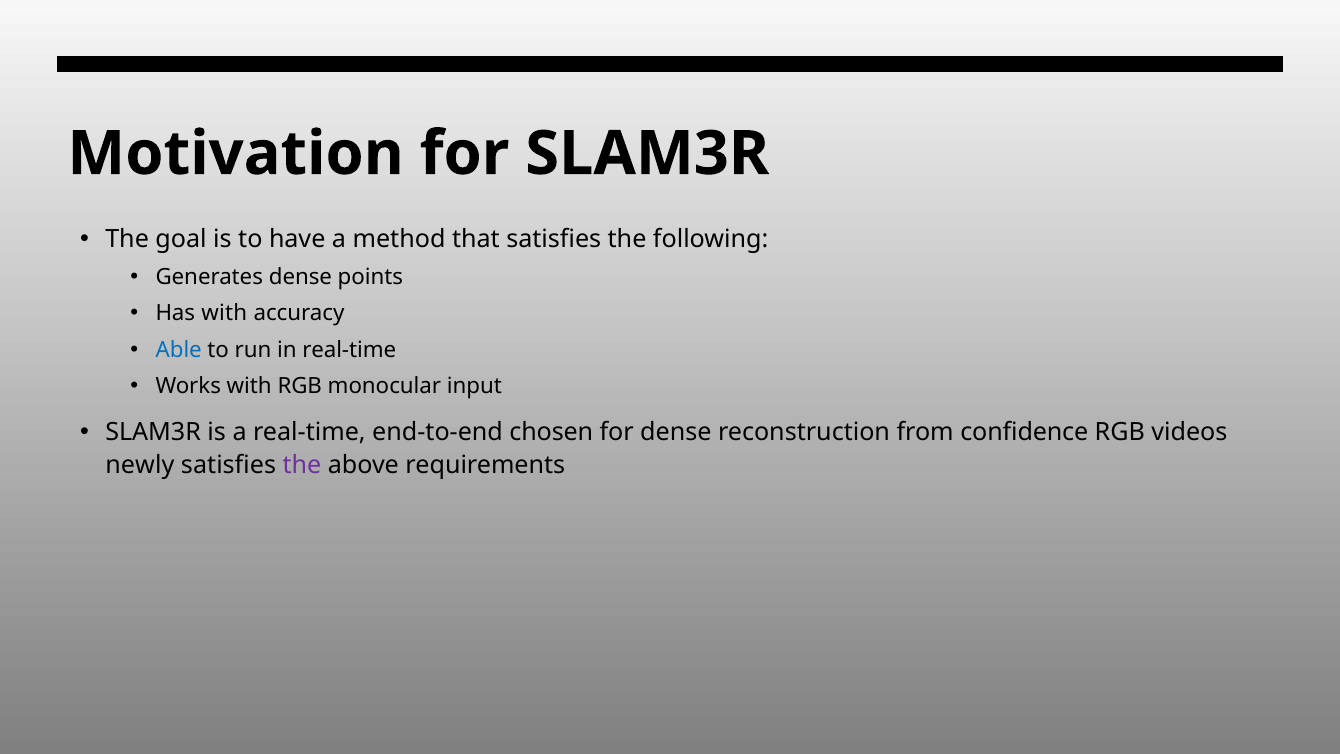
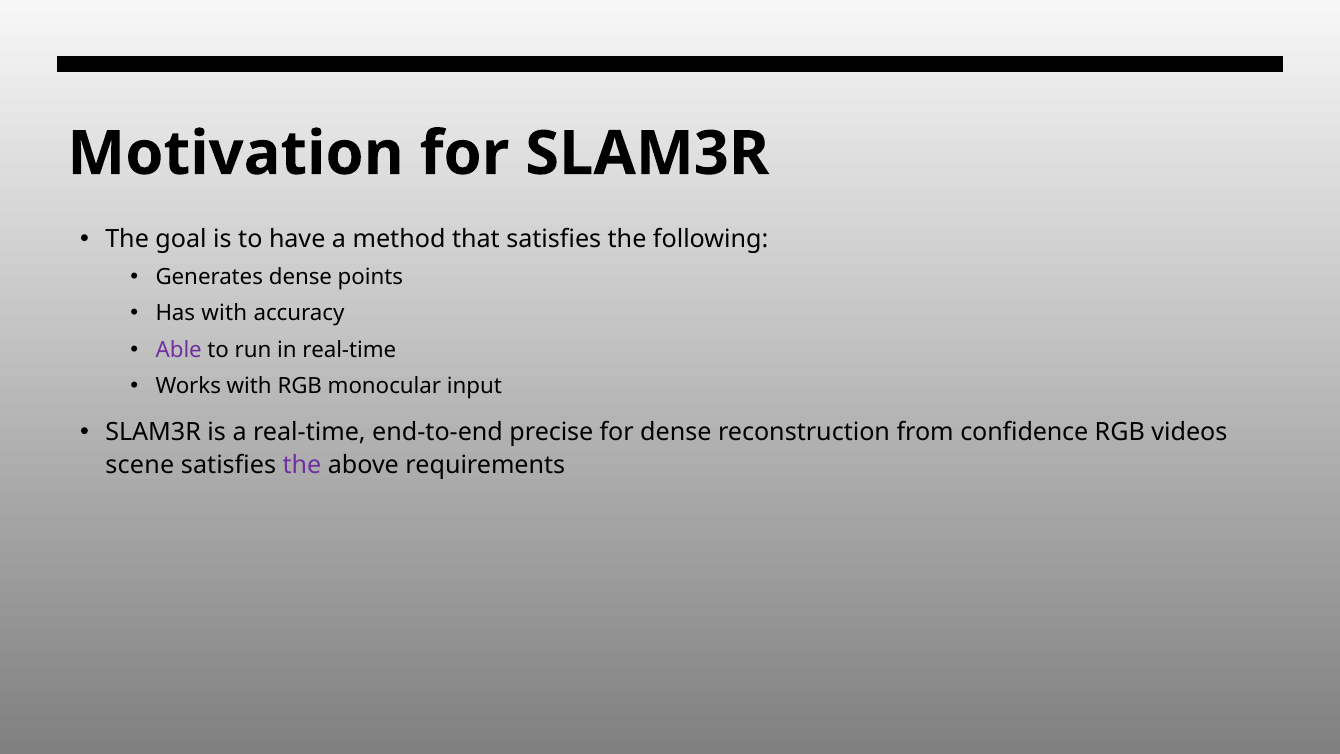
Able colour: blue -> purple
chosen: chosen -> precise
newly: newly -> scene
